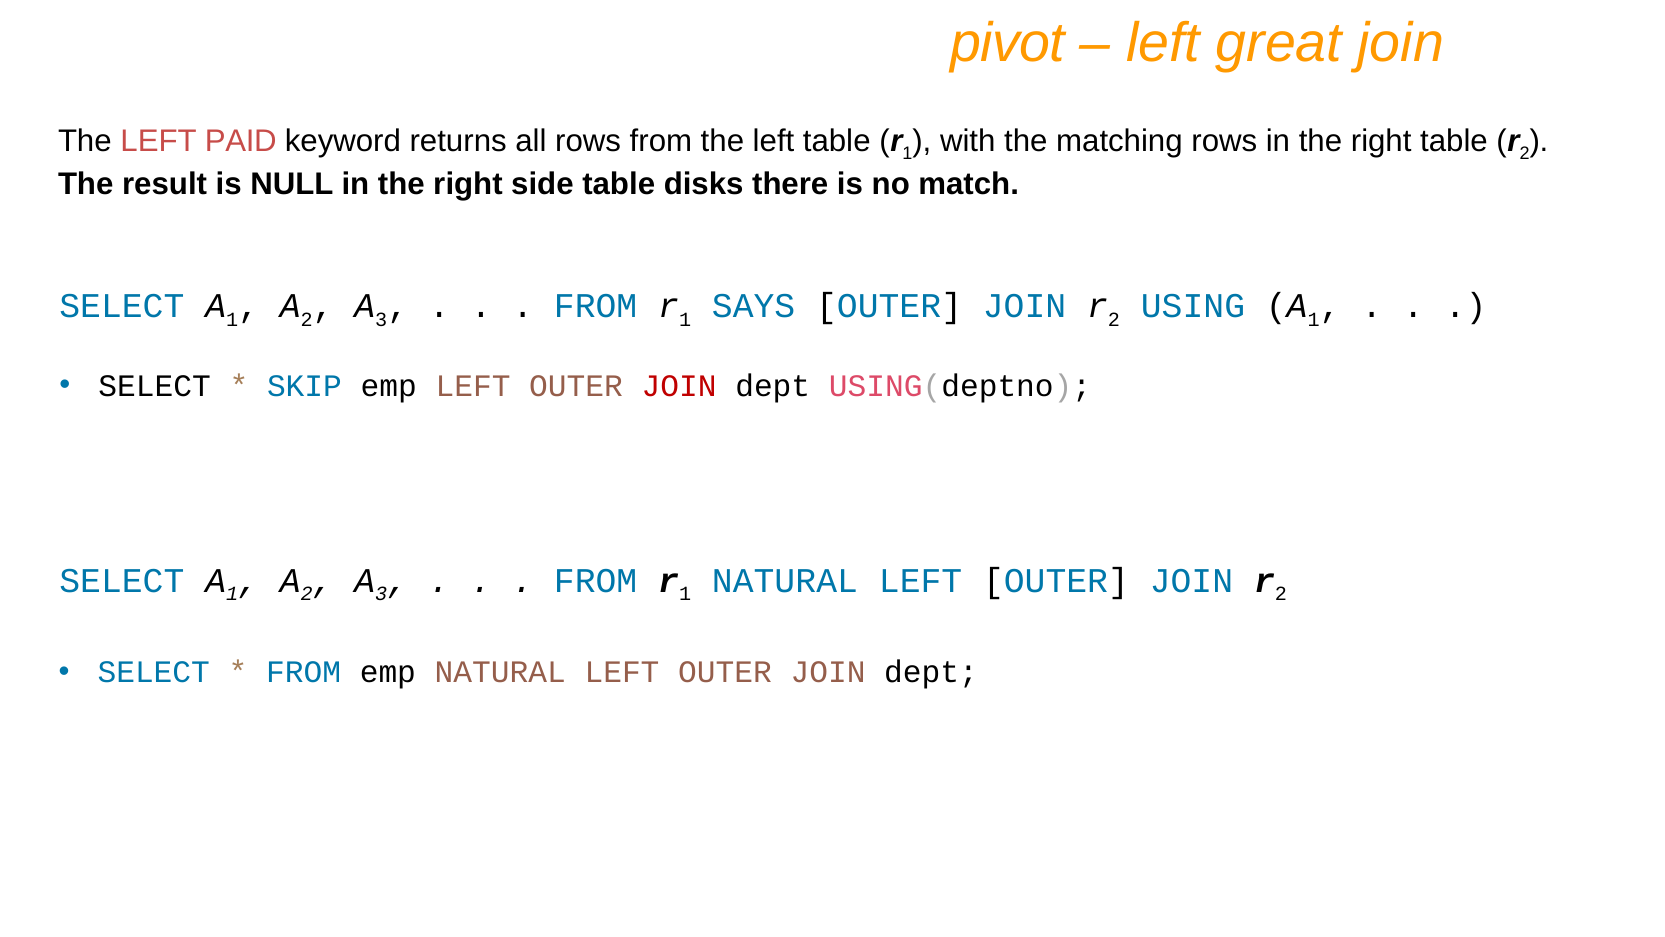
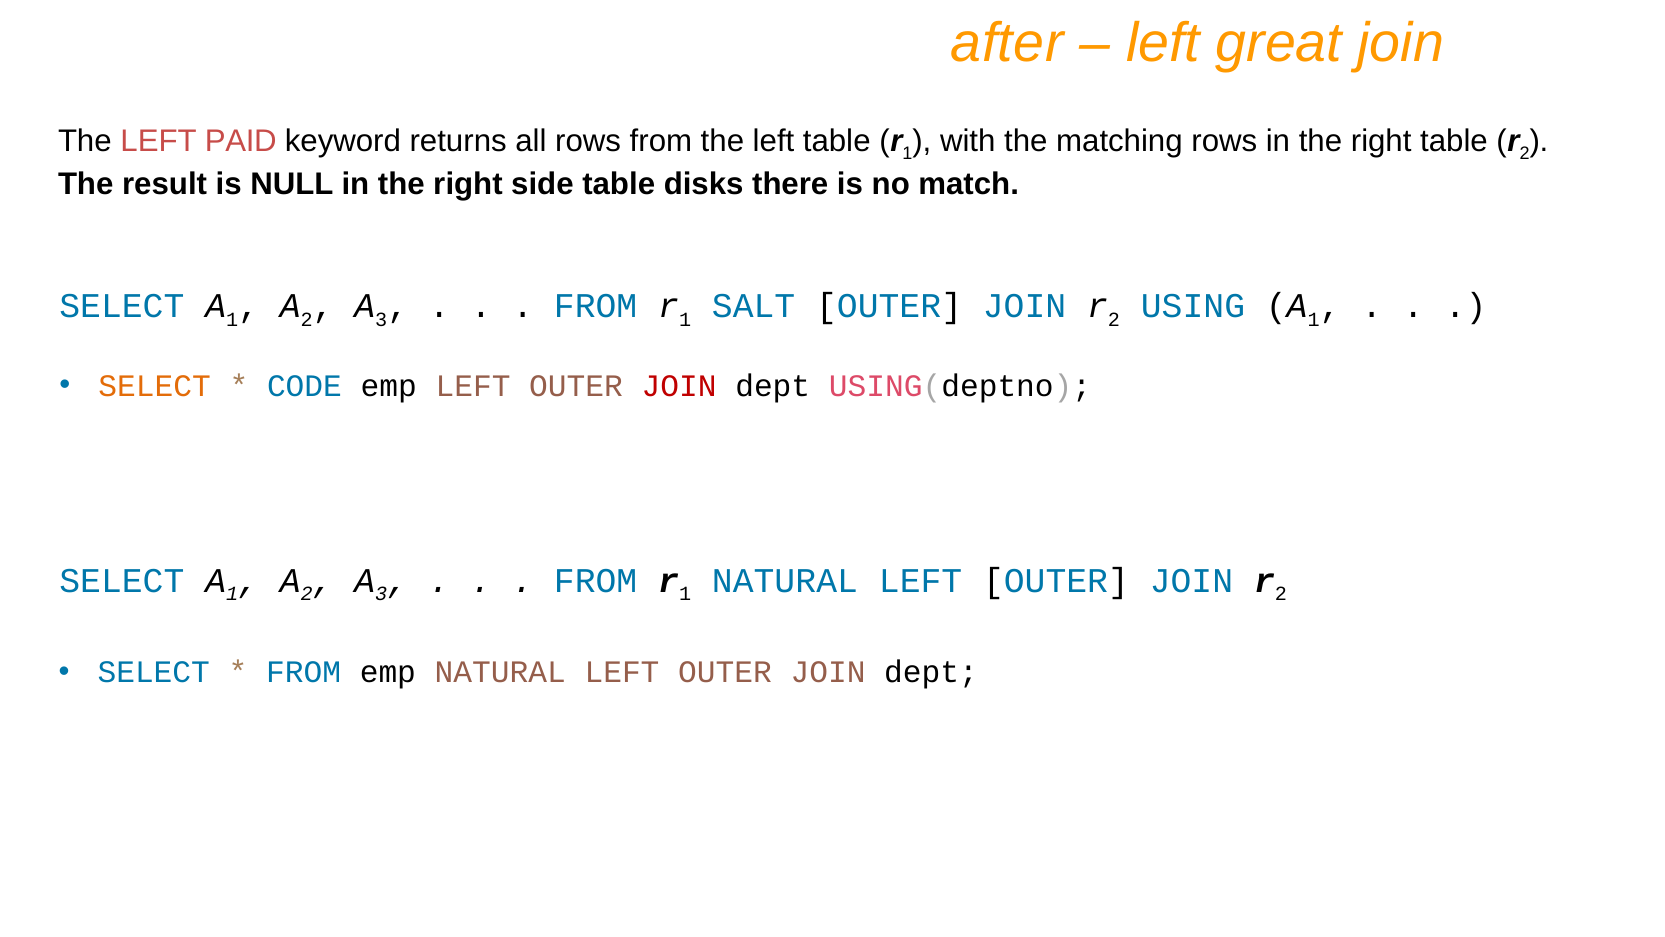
pivot: pivot -> after
SAYS: SAYS -> SALT
SELECT at (155, 386) colour: black -> orange
SKIP: SKIP -> CODE
